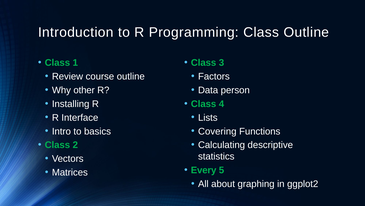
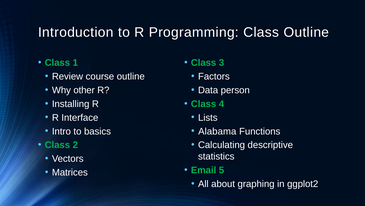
Covering: Covering -> Alabama
Every: Every -> Email
